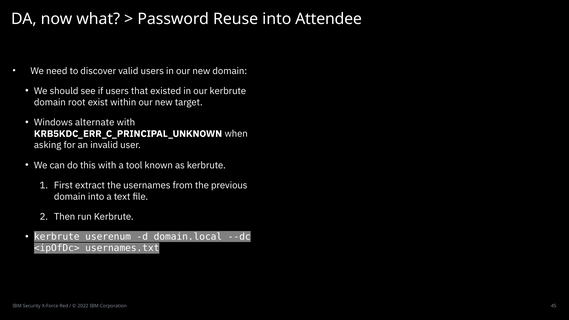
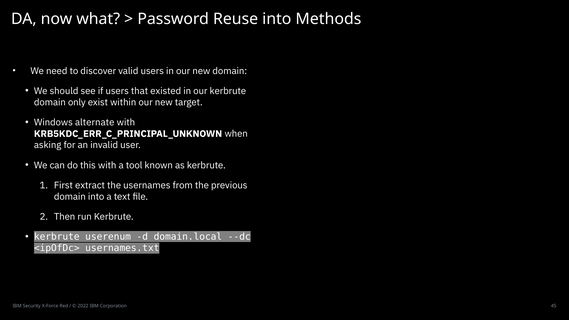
Attendee: Attendee -> Methods
root: root -> only
